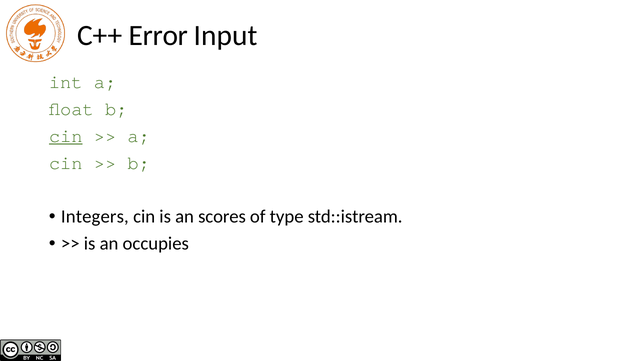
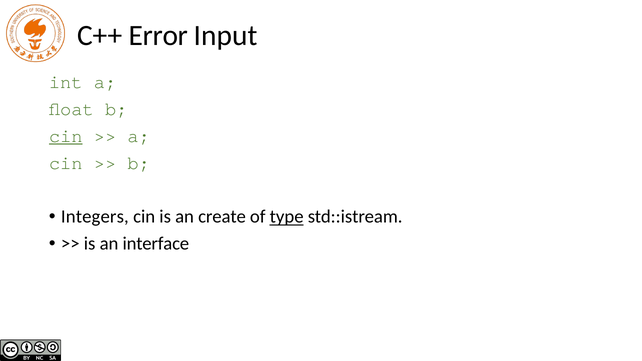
scores: scores -> create
type underline: none -> present
occupies: occupies -> interface
